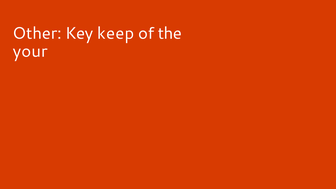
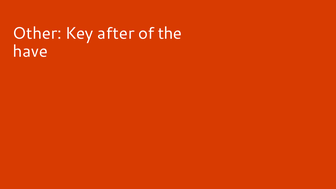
keep: keep -> after
your: your -> have
